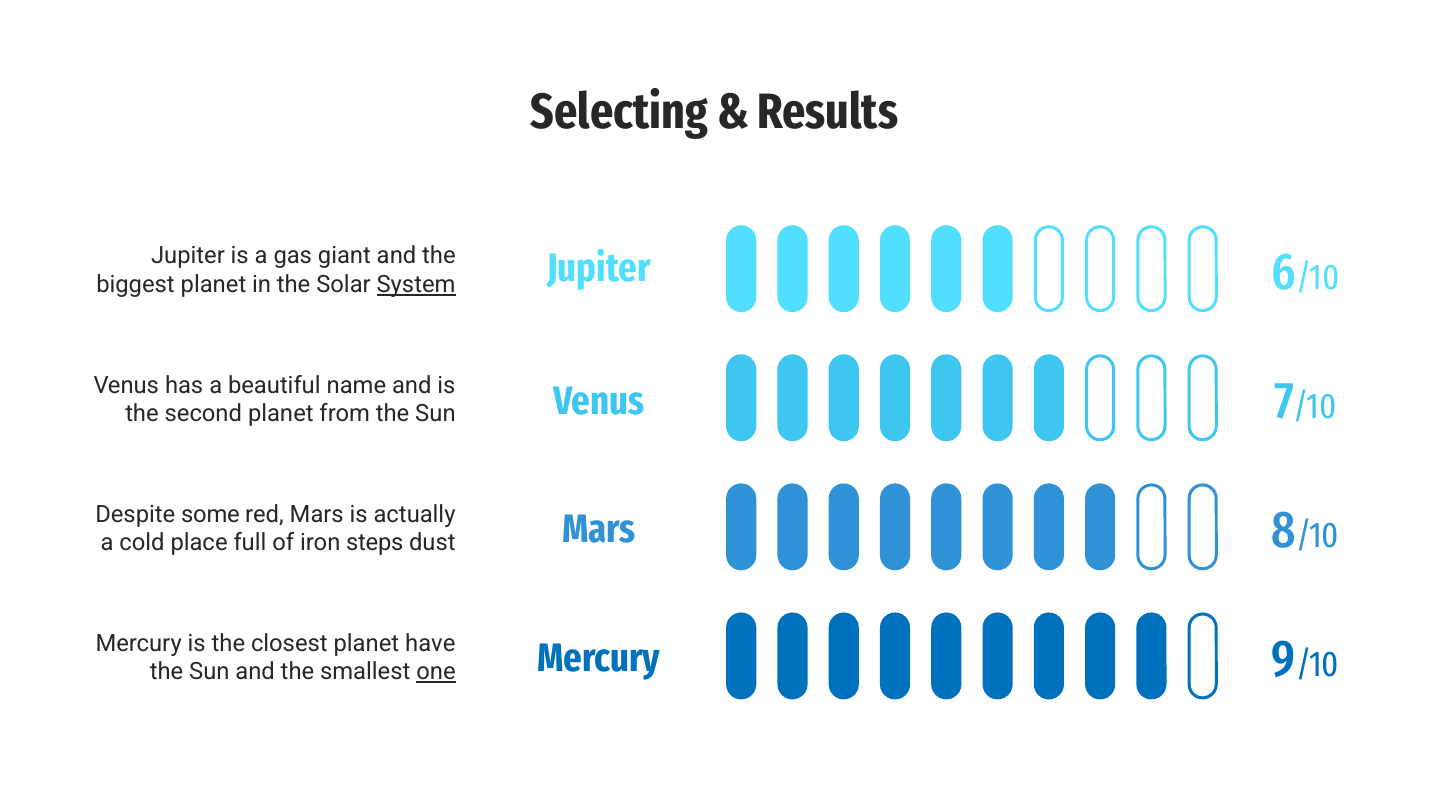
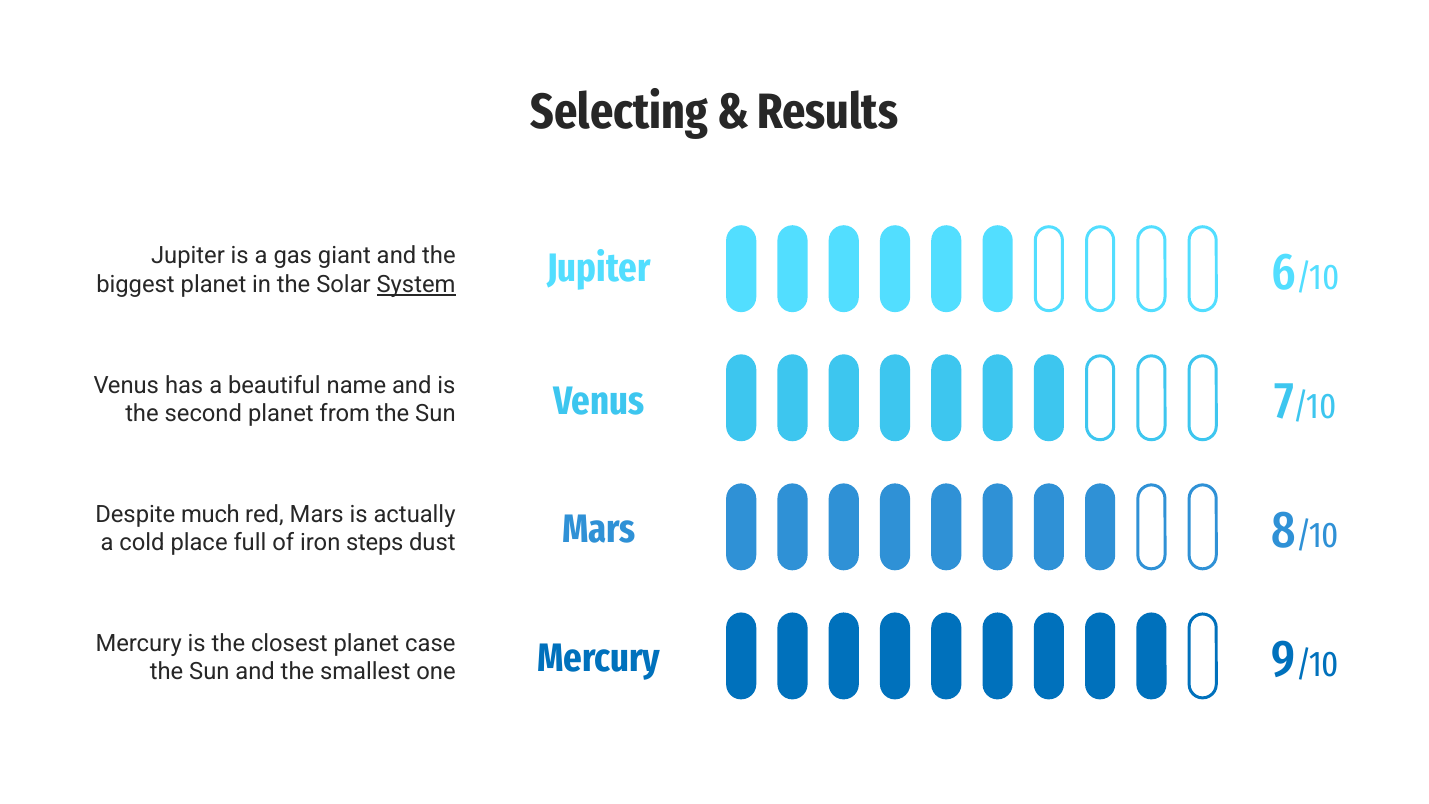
some: some -> much
have: have -> case
one underline: present -> none
